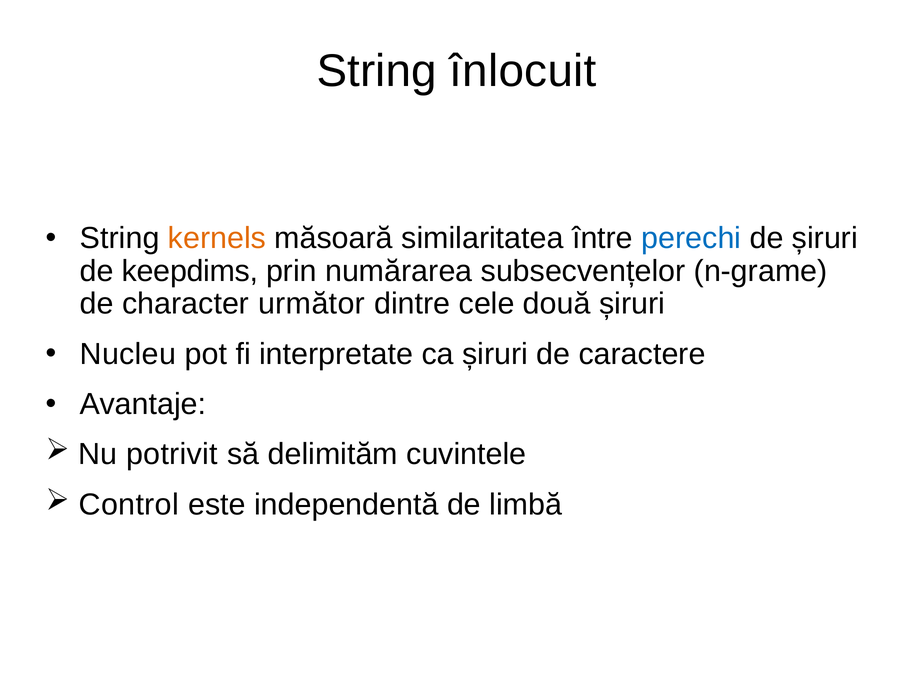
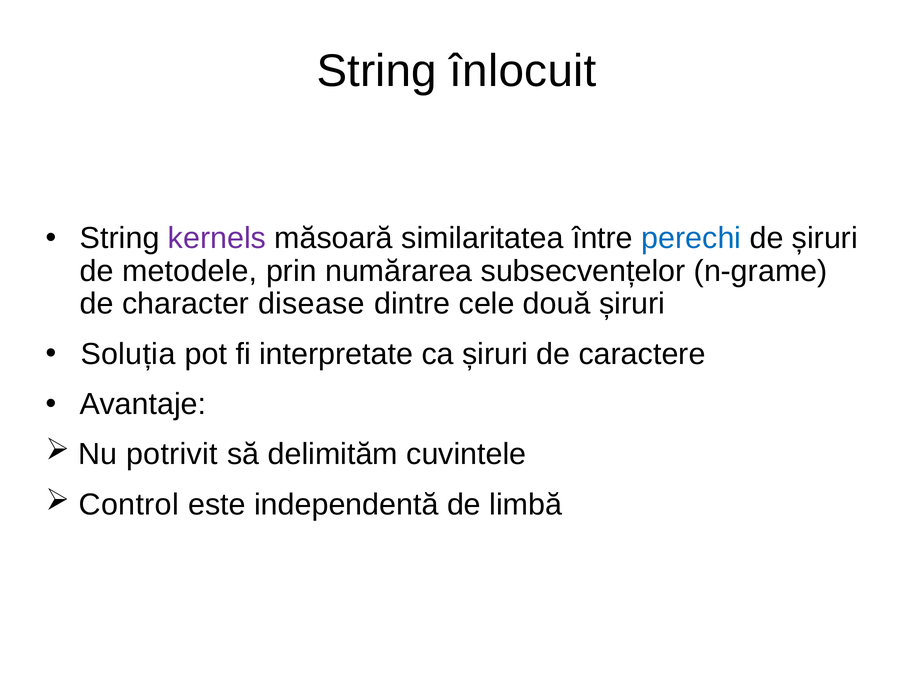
kernels colour: orange -> purple
keepdims: keepdims -> metodele
următor: următor -> disease
Nucleu: Nucleu -> Soluția
